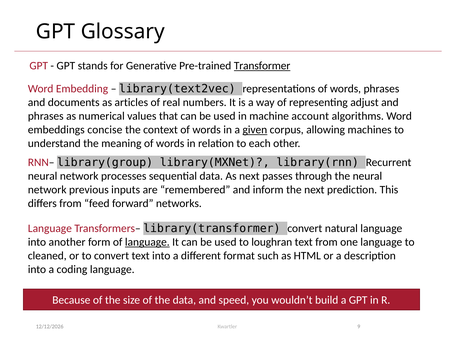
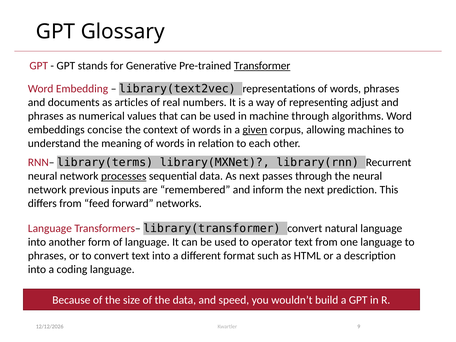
machine account: account -> through
library(group: library(group -> library(terms
processes underline: none -> present
language at (147, 242) underline: present -> none
loughran: loughran -> operator
cleaned at (47, 256): cleaned -> phrases
